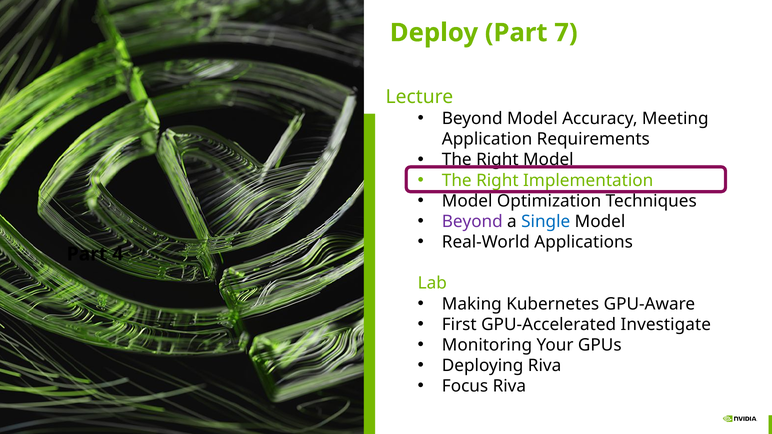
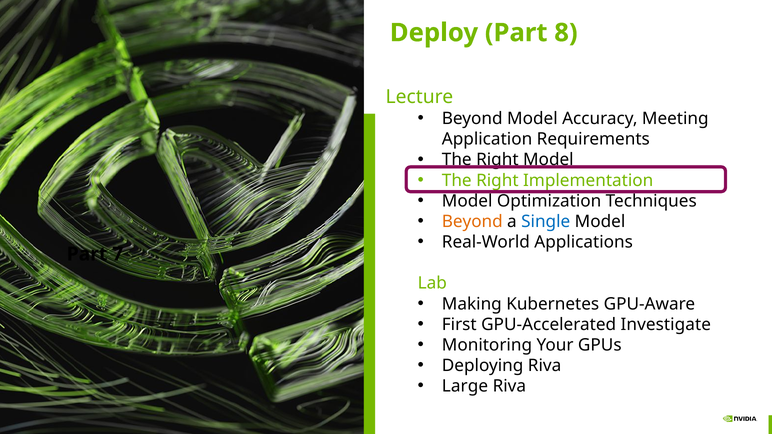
7: 7 -> 8
Beyond at (472, 222) colour: purple -> orange
4: 4 -> 7
Focus: Focus -> Large
